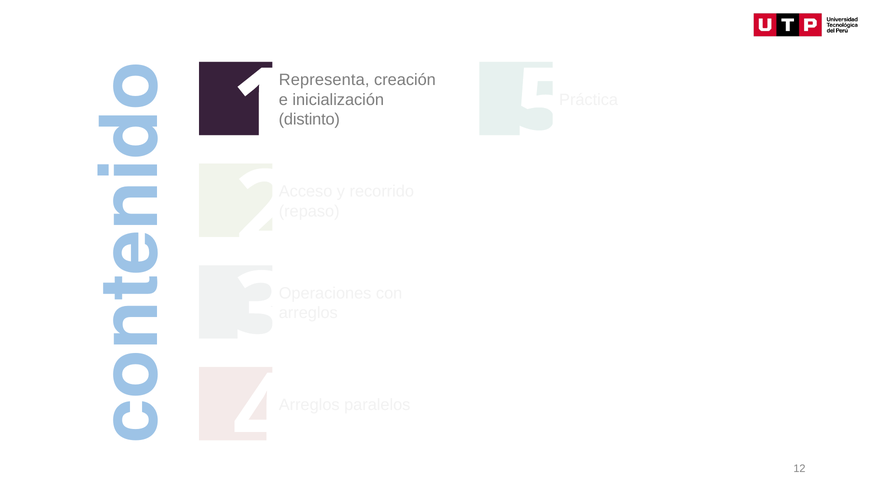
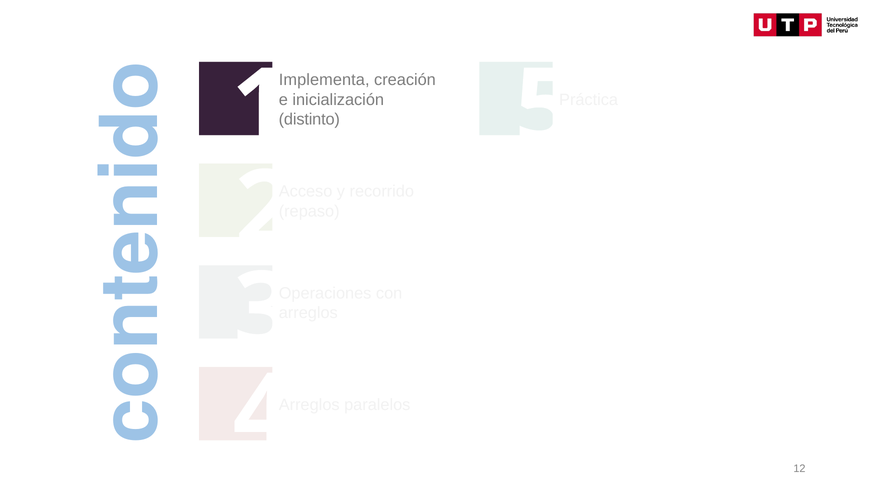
Representa: Representa -> Implementa
